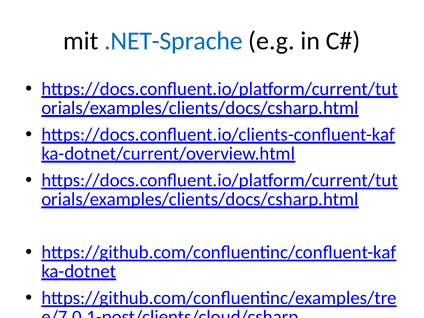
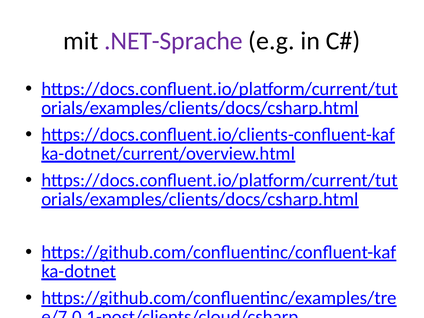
.NET-Sprache colour: blue -> purple
